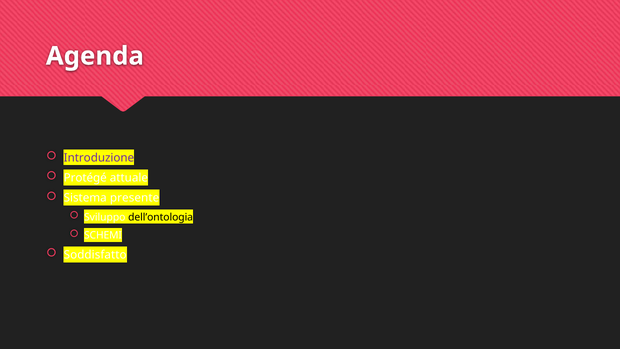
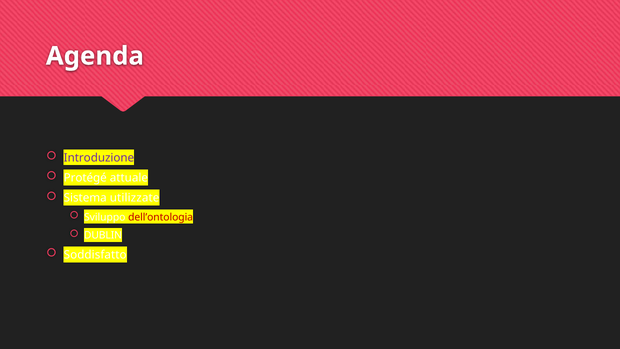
presente: presente -> utilizzate
dell’ontologia colour: black -> red
SCHEMI: SCHEMI -> DUBLIN
